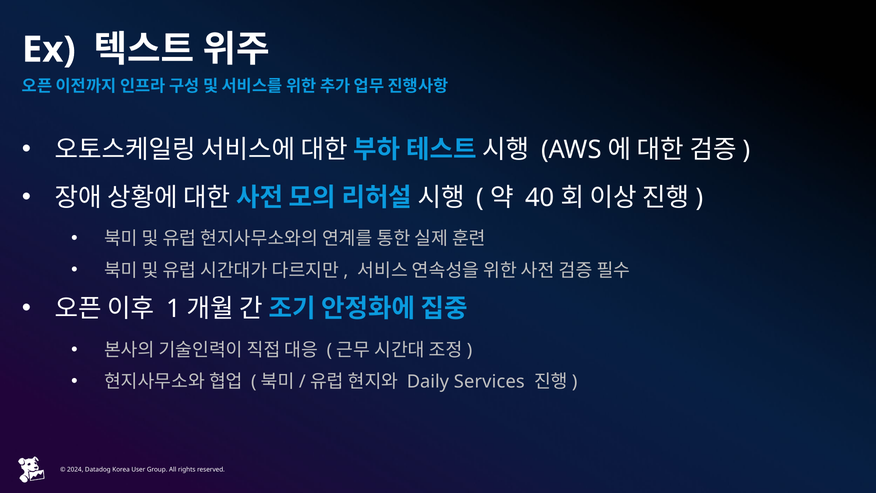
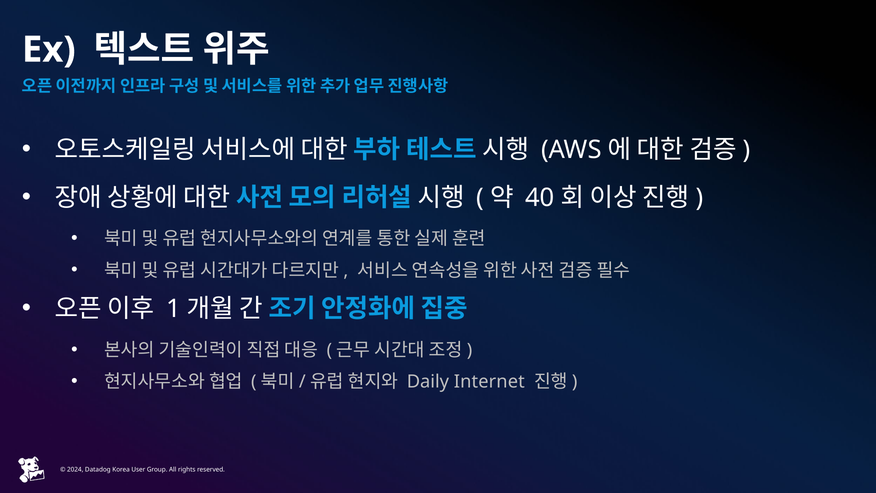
Services: Services -> Internet
